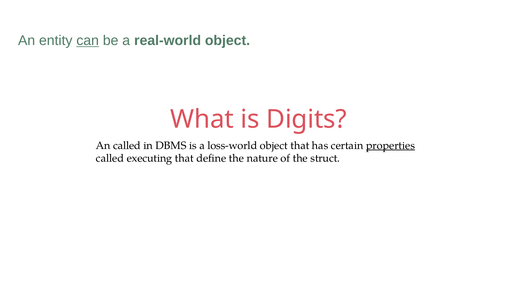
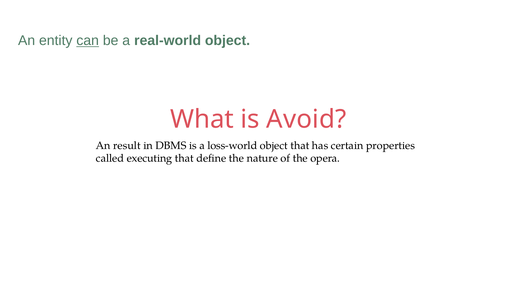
Digits: Digits -> Avoid
An called: called -> result
properties underline: present -> none
struct: struct -> opera
